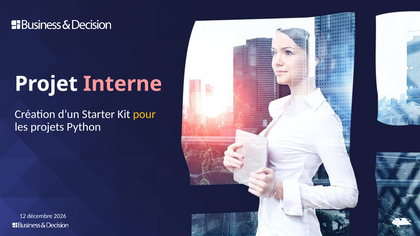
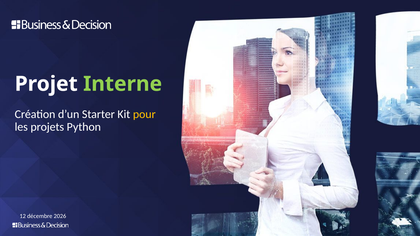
Interne colour: pink -> light green
